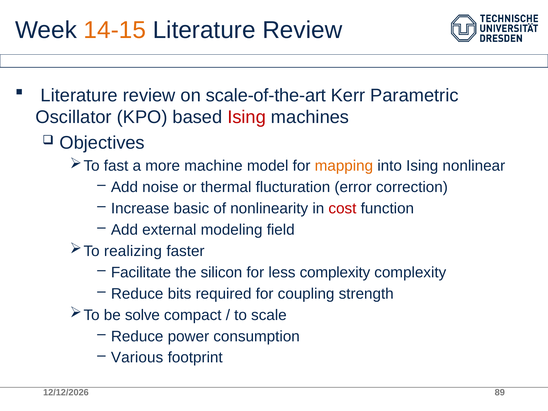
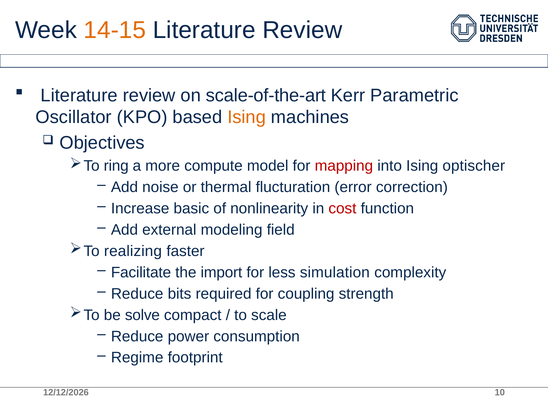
Ising at (247, 117) colour: red -> orange
fast: fast -> ring
machine: machine -> compute
mapping colour: orange -> red
nonlinear: nonlinear -> optischer
silicon: silicon -> import
less complexity: complexity -> simulation
Various: Various -> Regime
89: 89 -> 10
